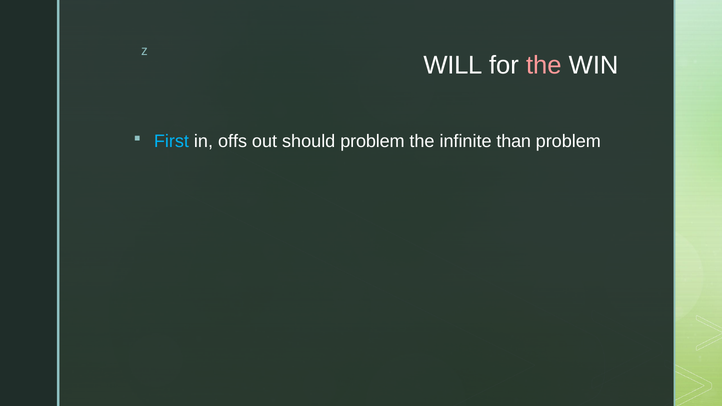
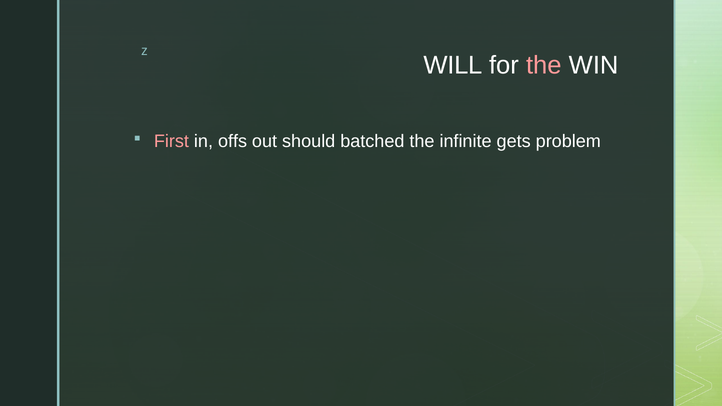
First colour: light blue -> pink
should problem: problem -> batched
than: than -> gets
